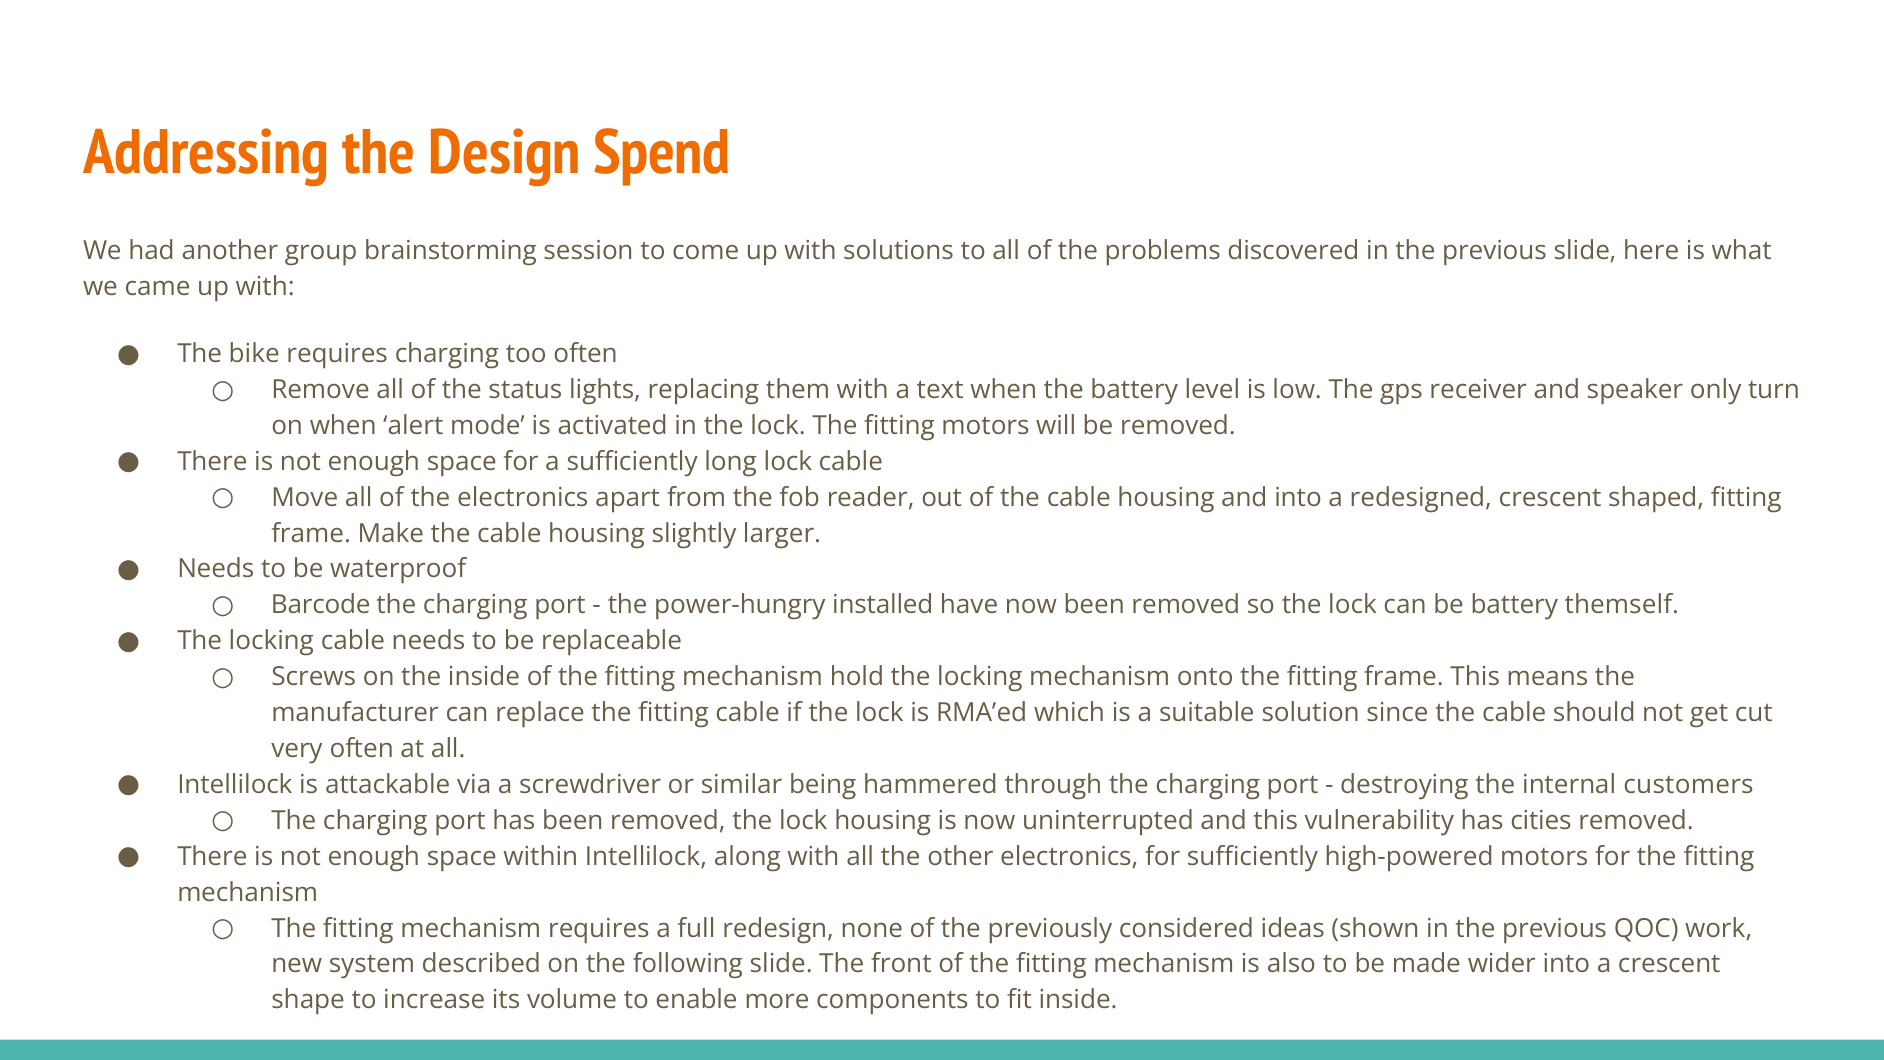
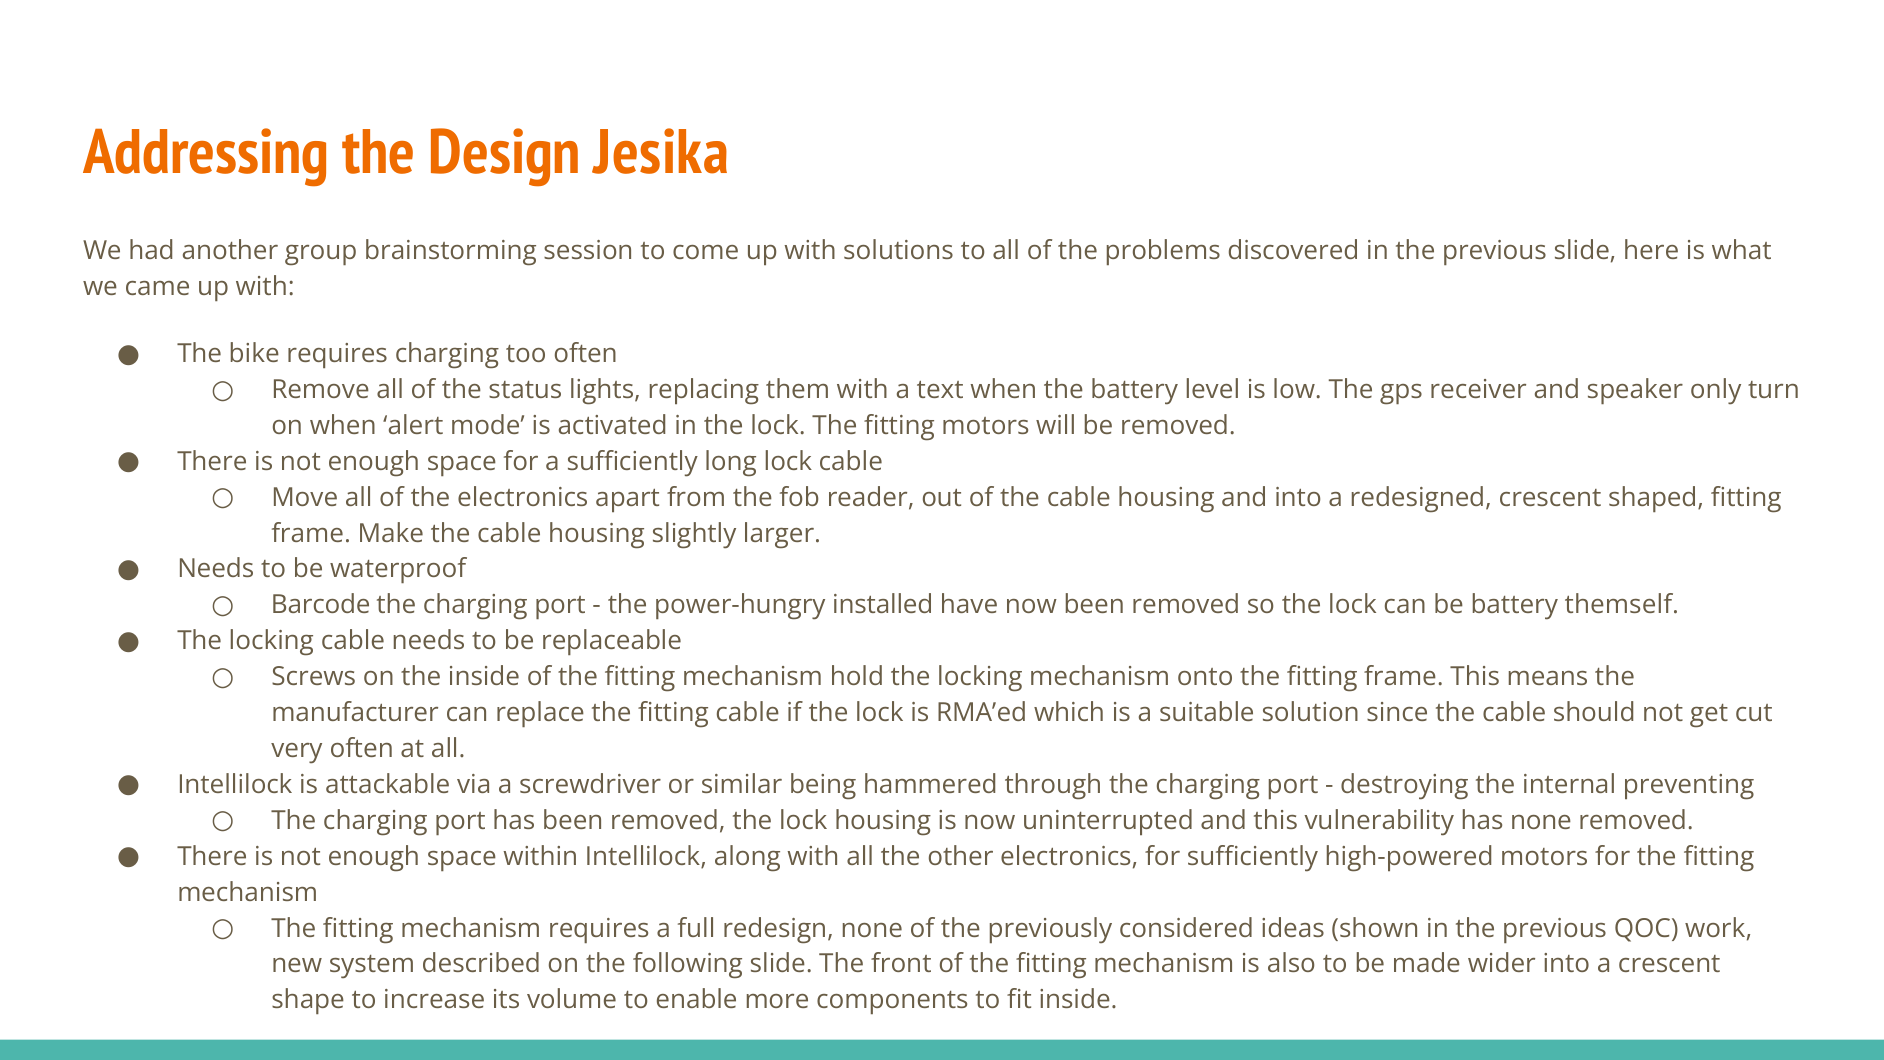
Spend: Spend -> Jesika
customers: customers -> preventing
has cities: cities -> none
